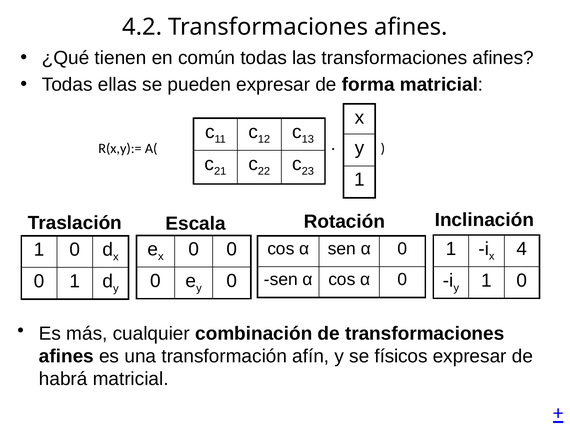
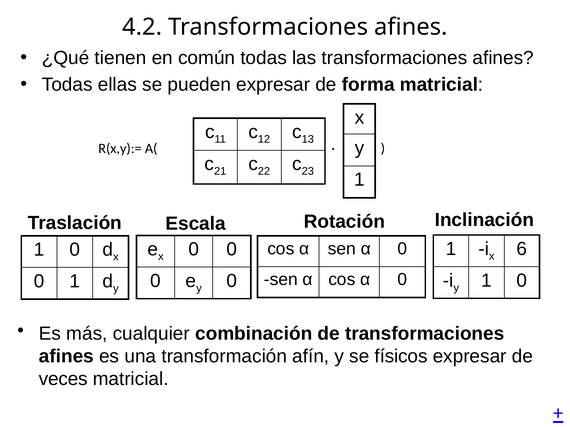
4: 4 -> 6
habrá: habrá -> veces
